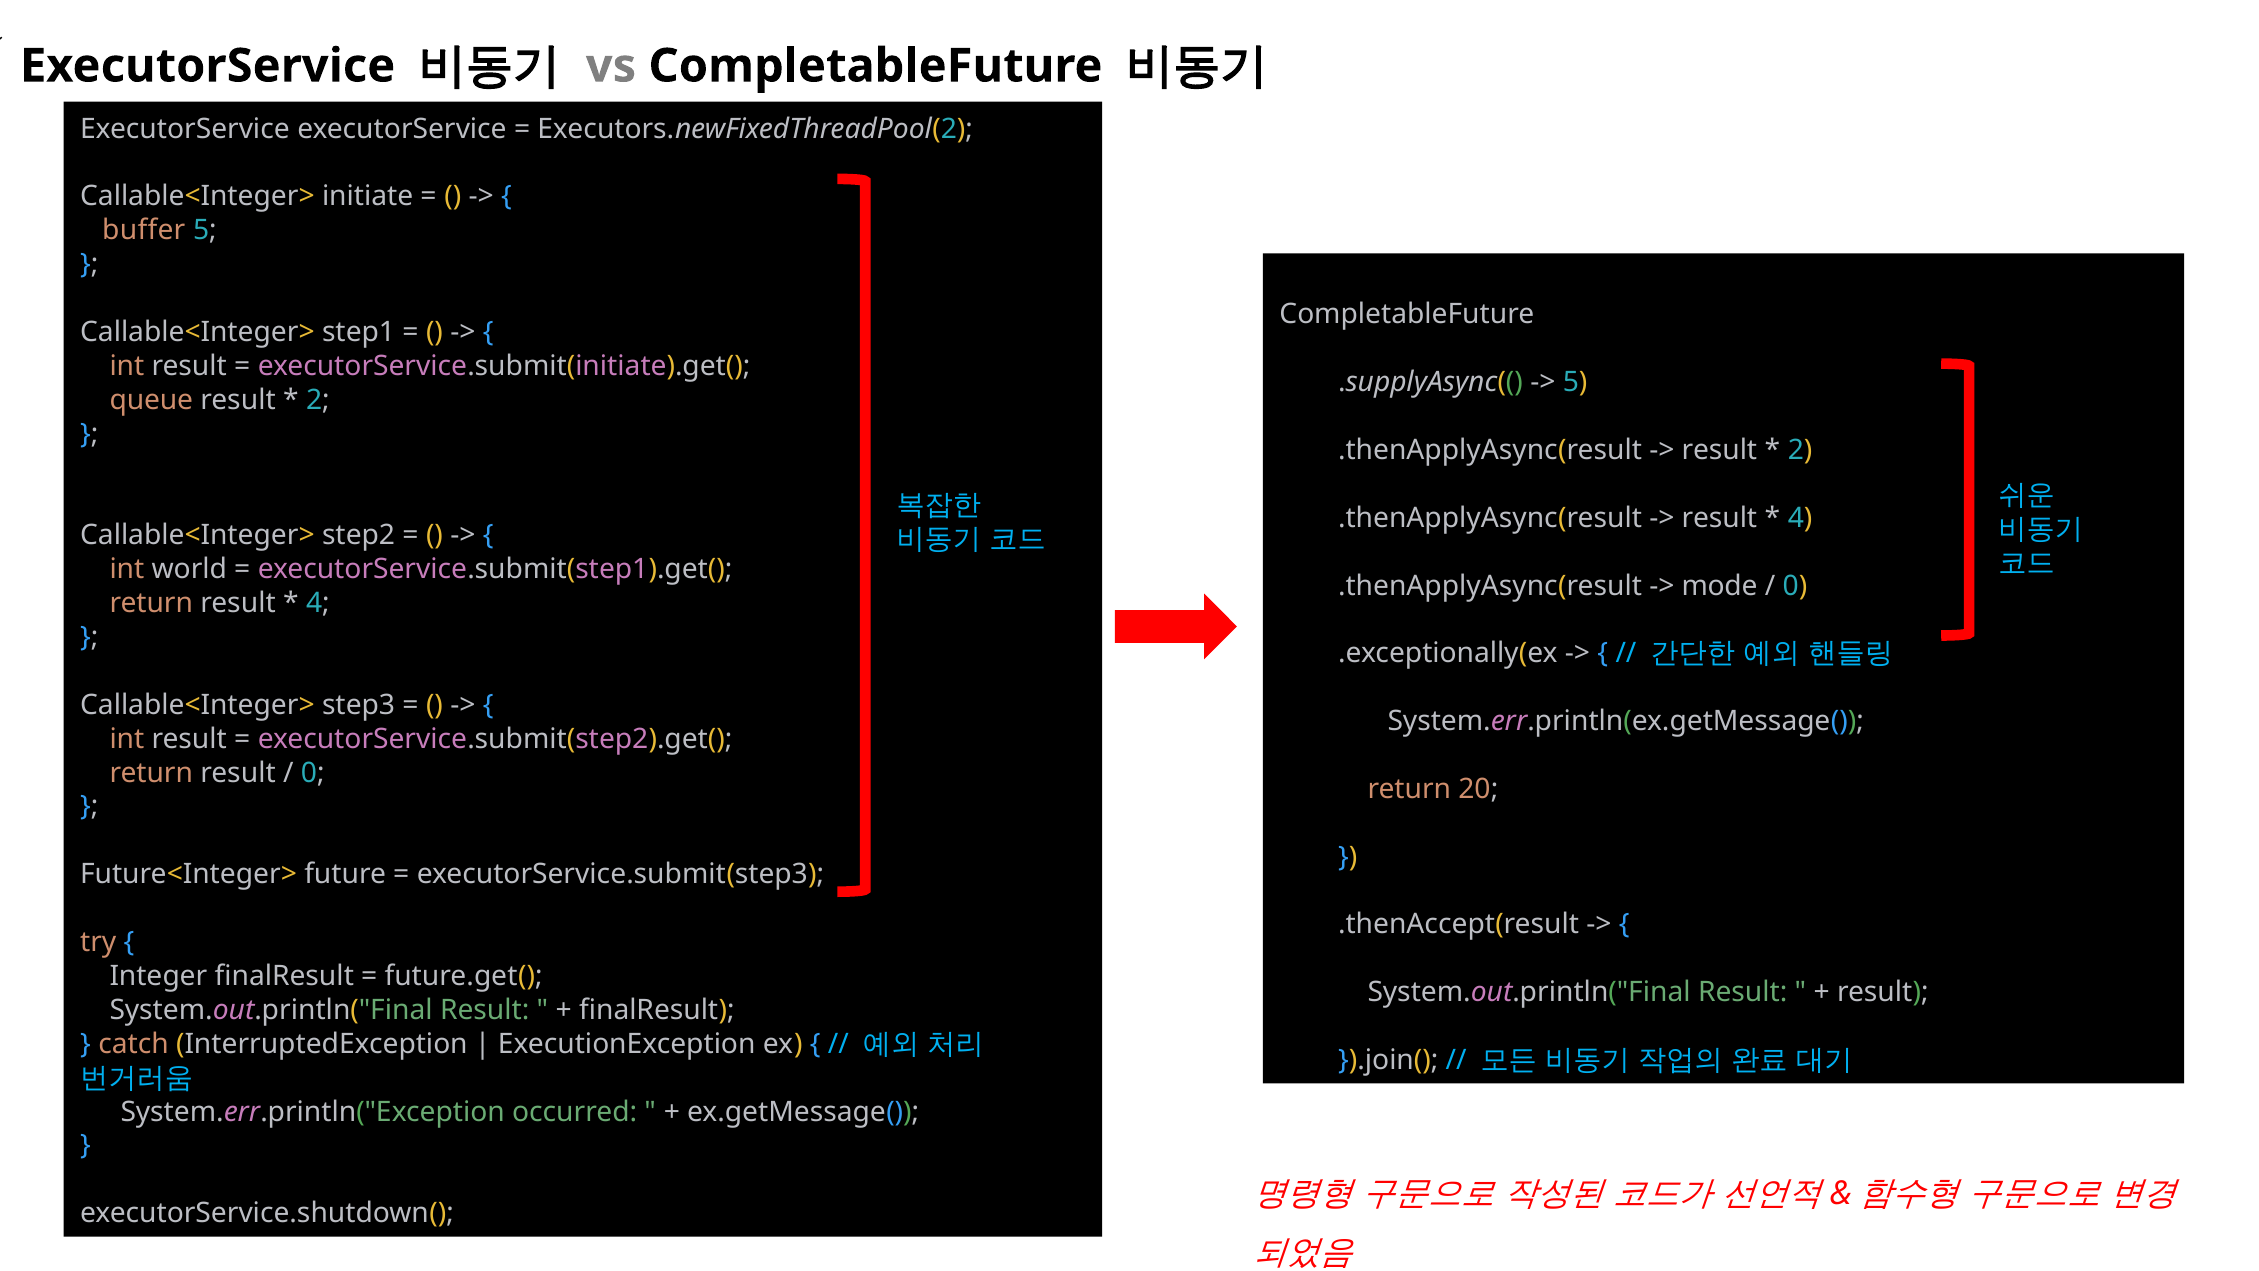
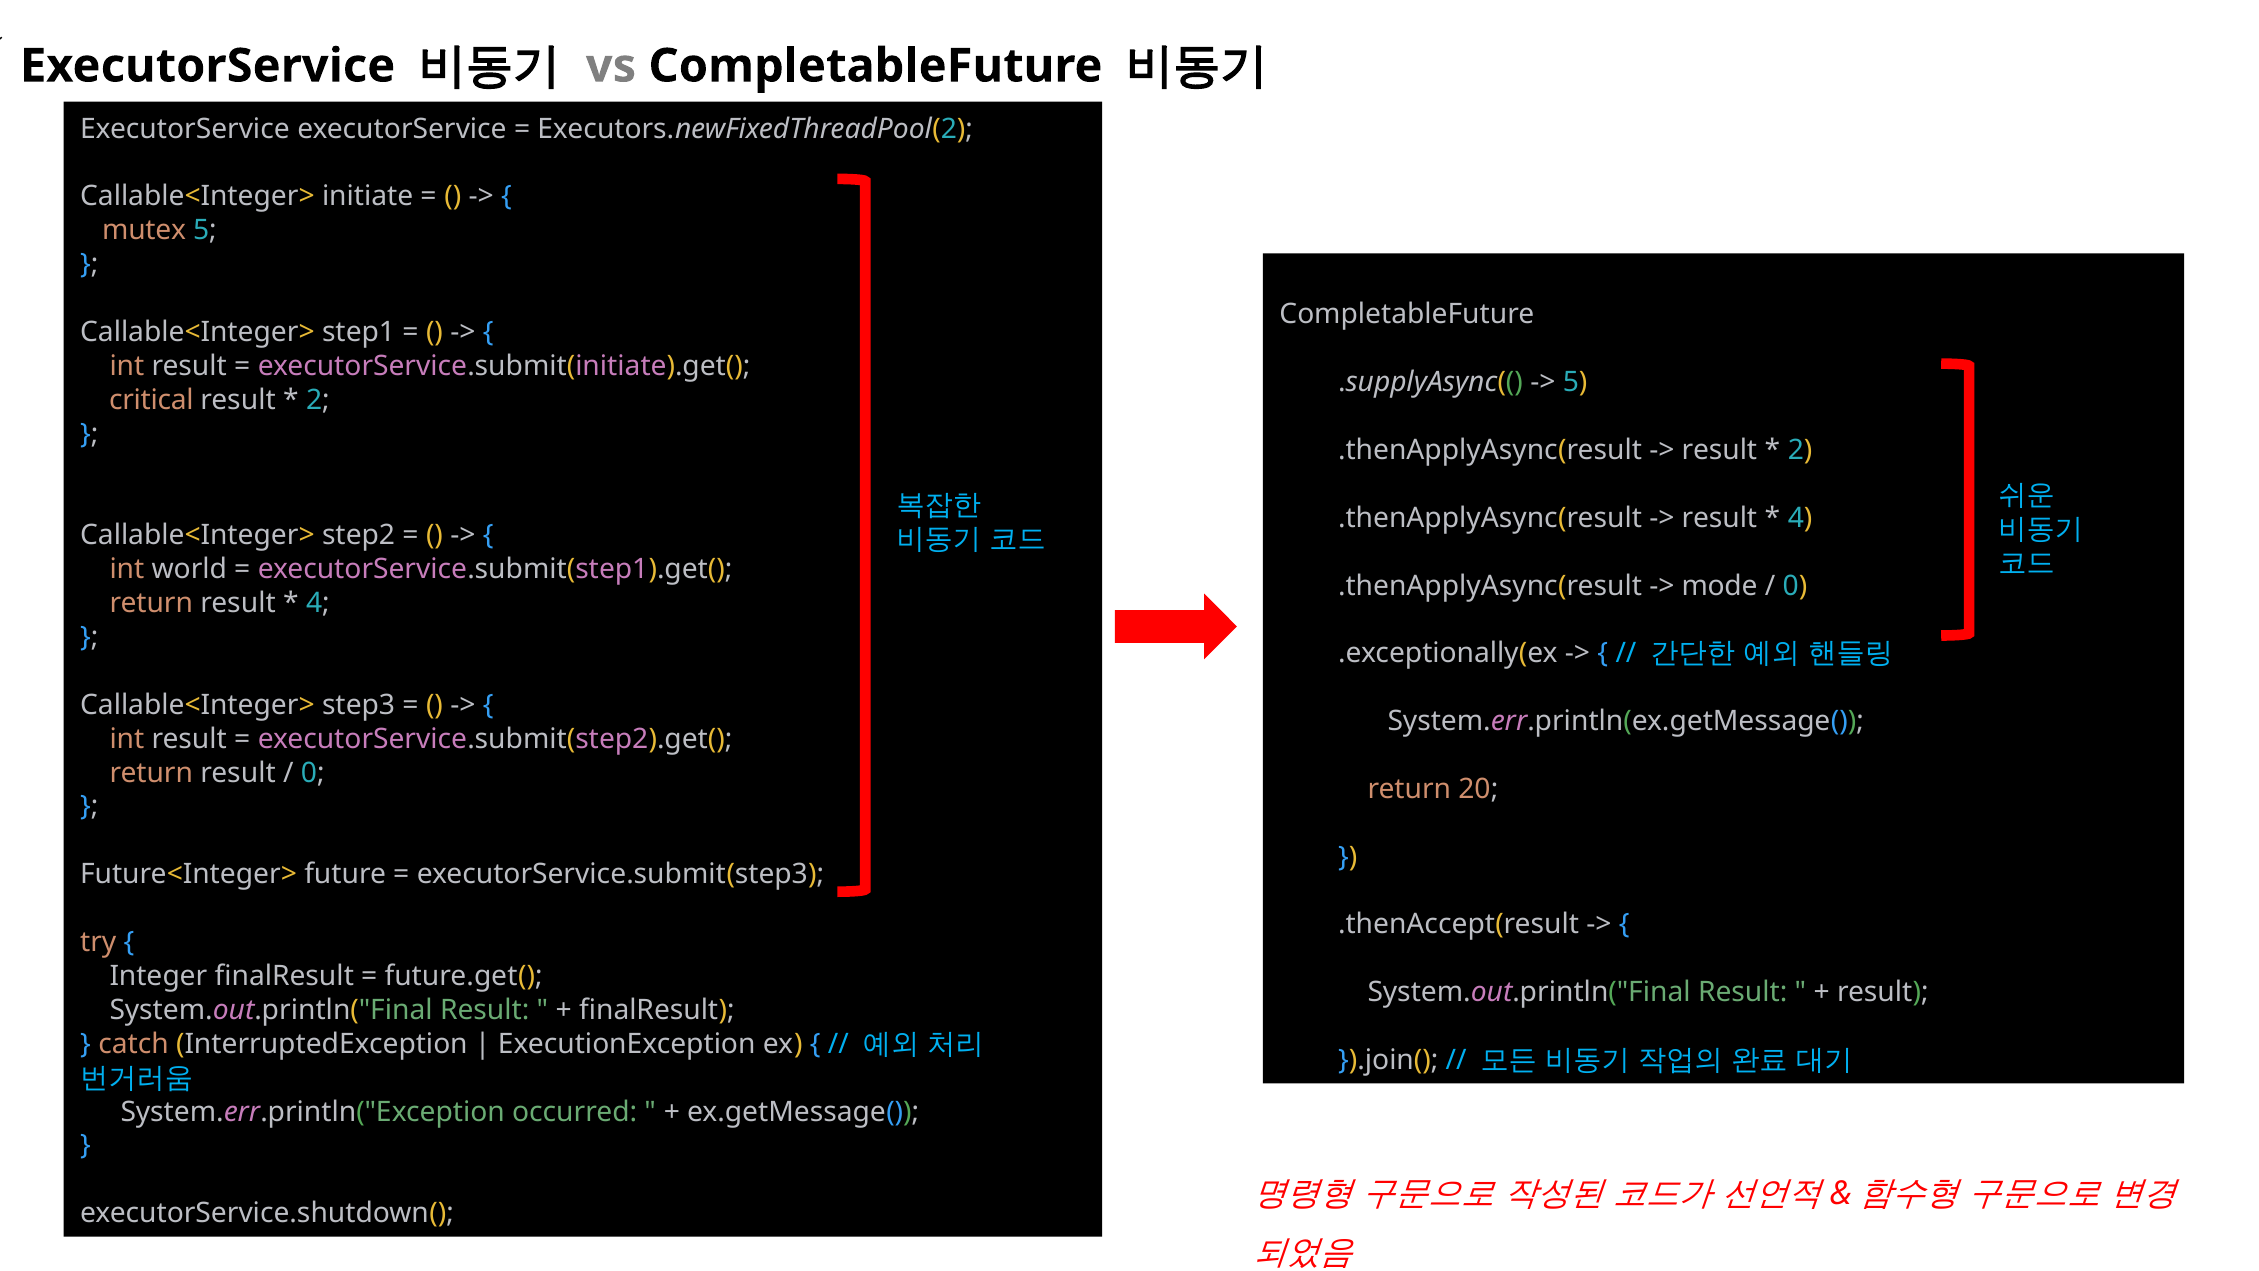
buffer: buffer -> mutex
queue: queue -> critical
